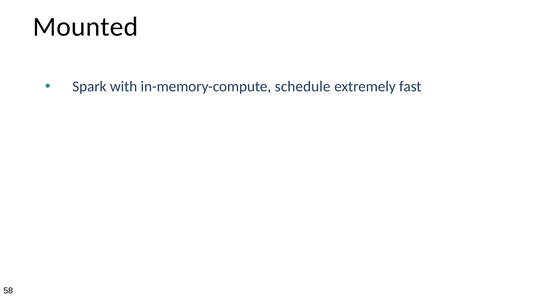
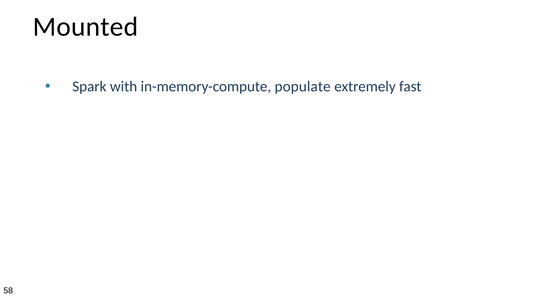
schedule: schedule -> populate
